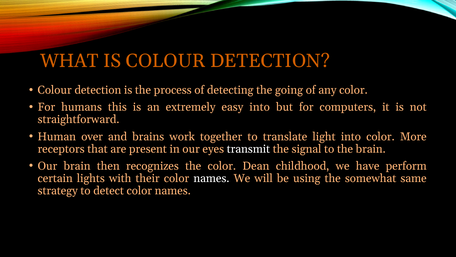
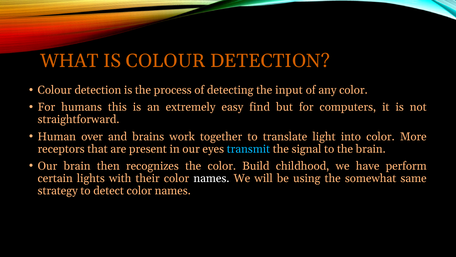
going: going -> input
easy into: into -> find
transmit colour: white -> light blue
Dean: Dean -> Build
